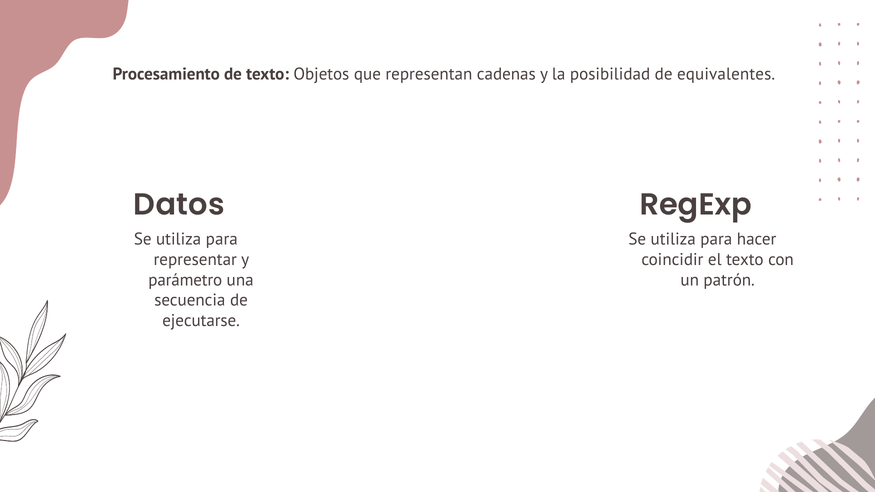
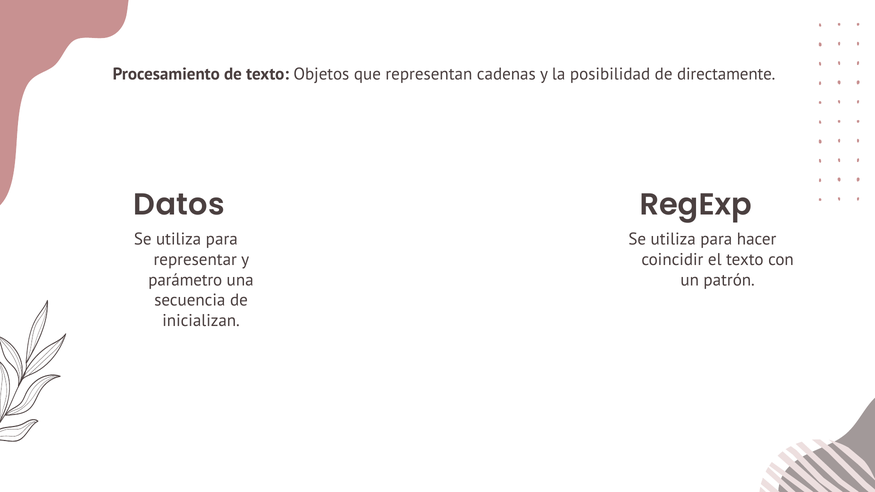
equivalentes: equivalentes -> directamente
ejecutarse: ejecutarse -> inicializan
